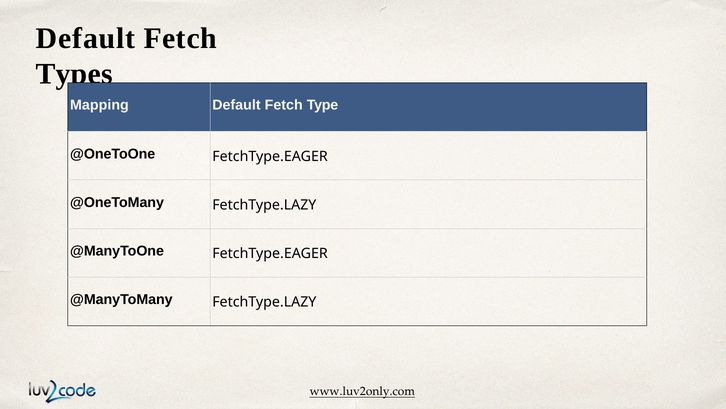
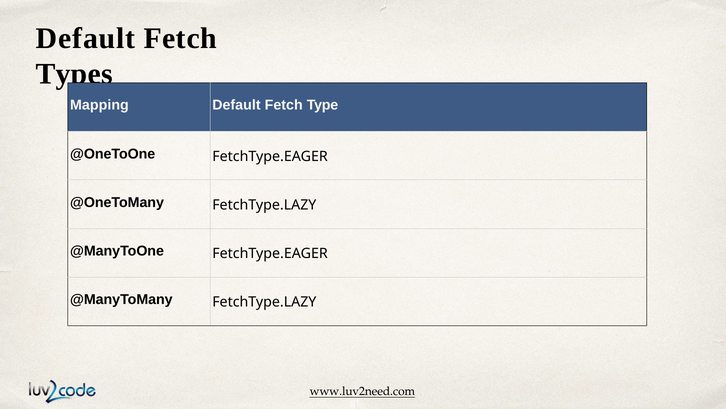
www.luv2only.com: www.luv2only.com -> www.luv2need.com
